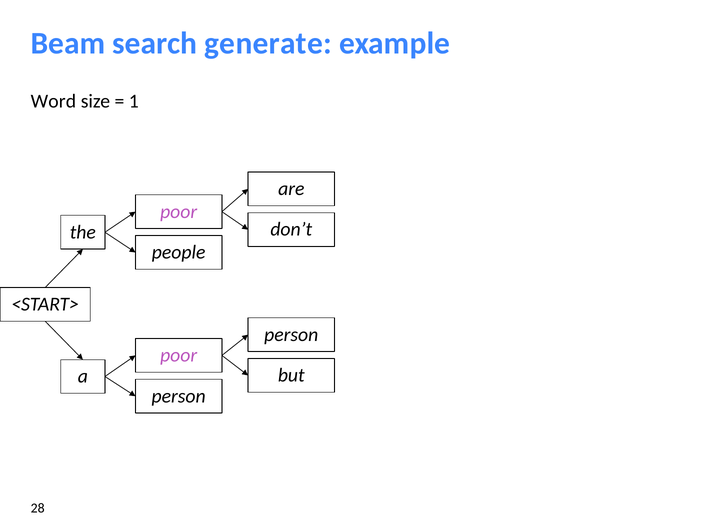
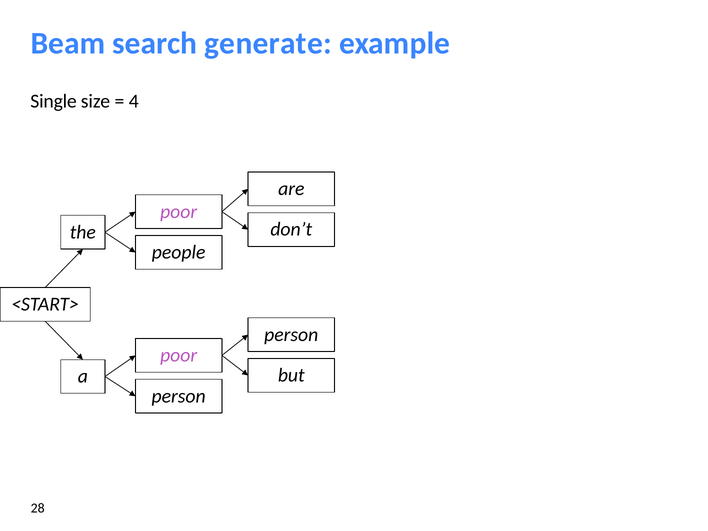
Word: Word -> Single
1: 1 -> 4
